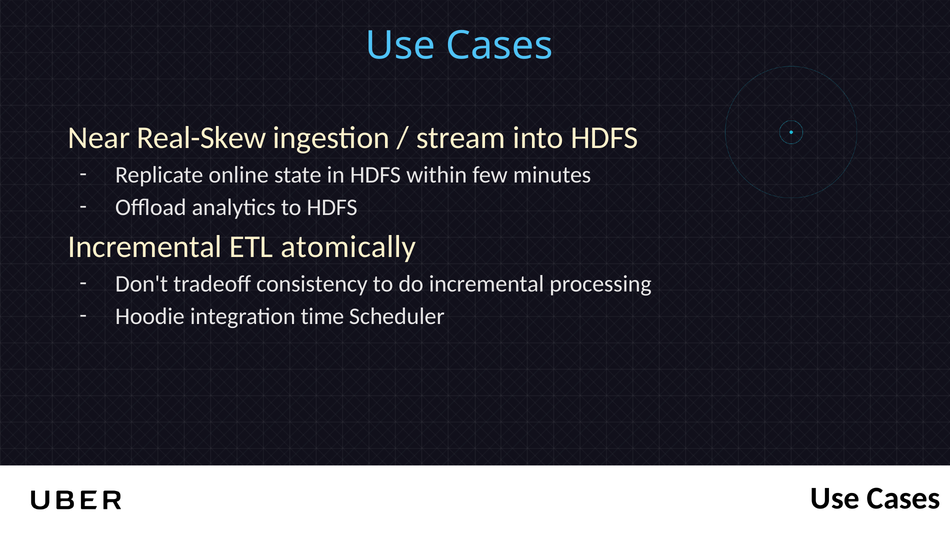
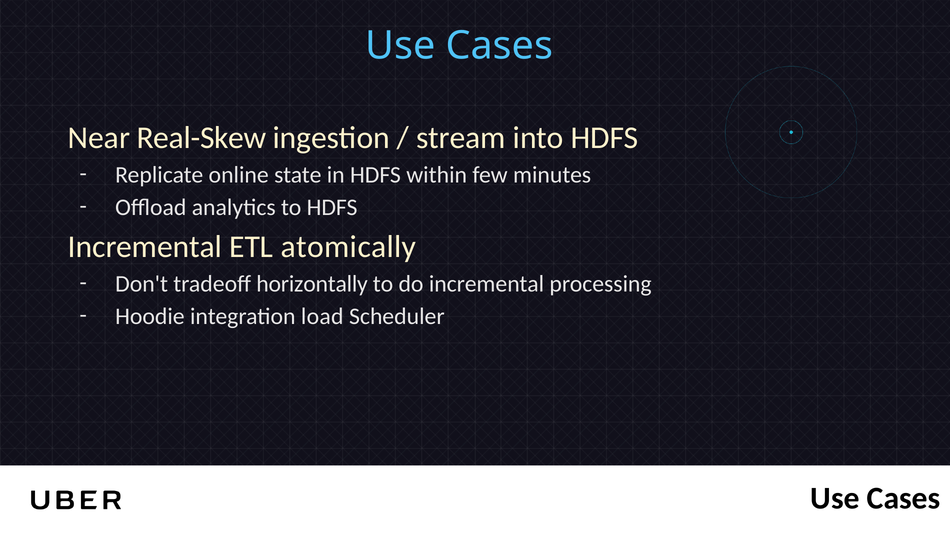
consistency: consistency -> horizontally
time: time -> load
